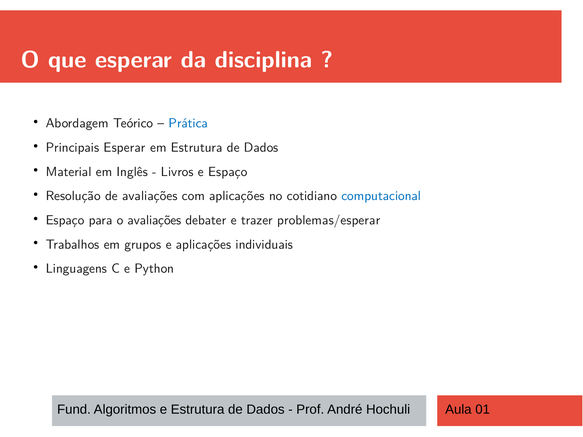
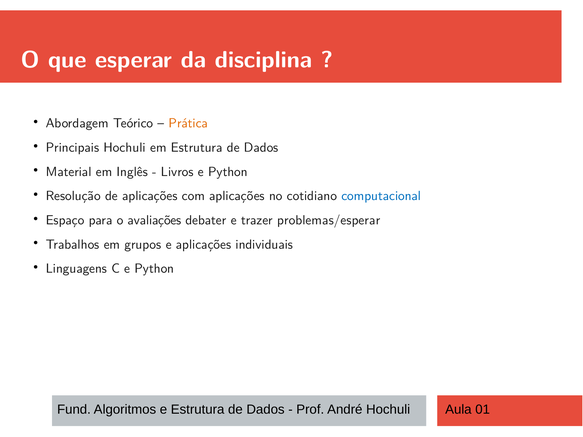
Prática colour: blue -> orange
Principais Esperar: Esperar -> Hochuli
Livros e Espaço: Espaço -> Python
de avaliações: avaliações -> aplicações
